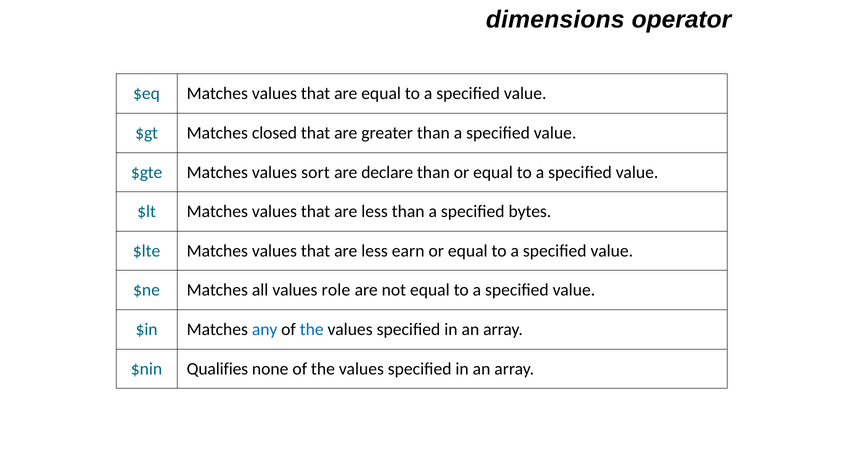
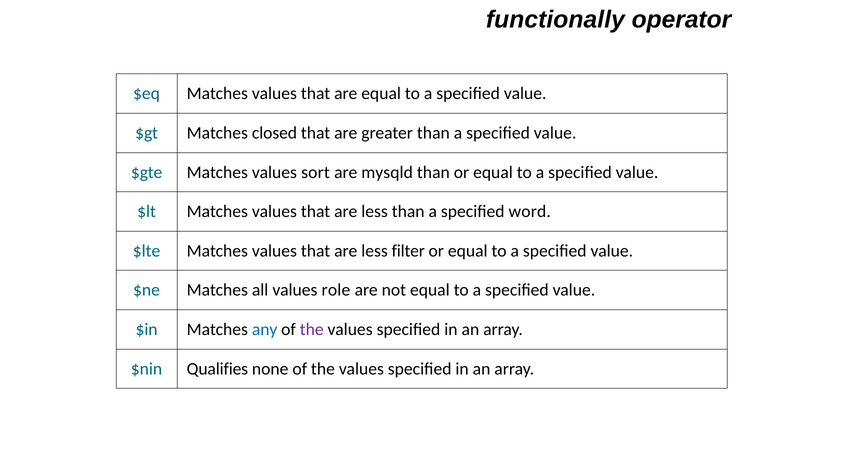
dimensions: dimensions -> functionally
declare: declare -> mysqld
bytes: bytes -> word
earn: earn -> filter
the at (312, 330) colour: blue -> purple
